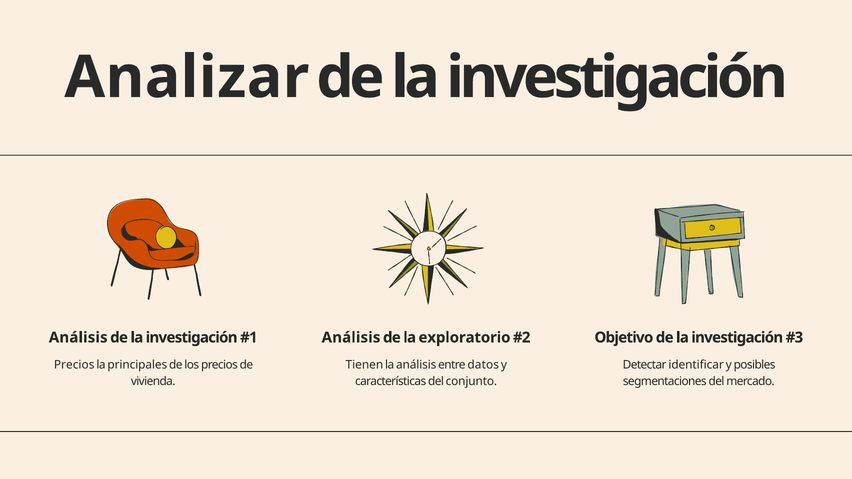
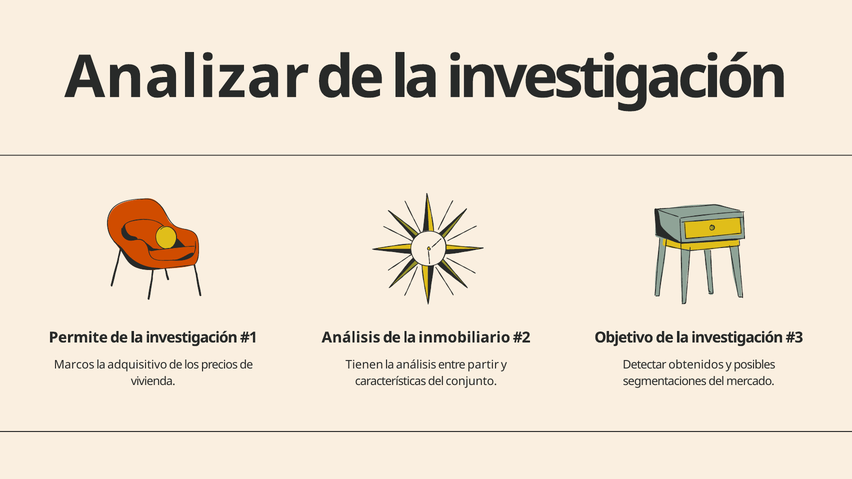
Análisis at (78, 338): Análisis -> Permite
exploratorio: exploratorio -> inmobiliario
Precios at (74, 365): Precios -> Marcos
principales: principales -> adquisitivo
datos: datos -> partir
identificar: identificar -> obtenidos
